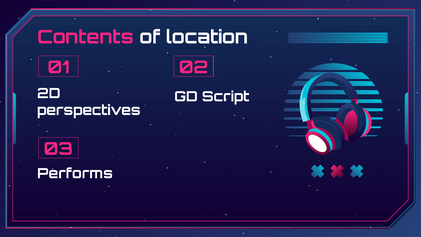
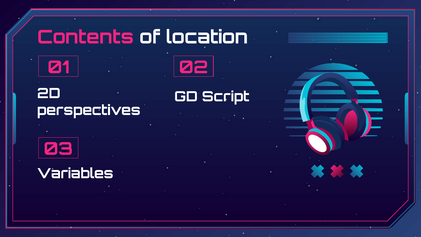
Performs: Performs -> Variables
